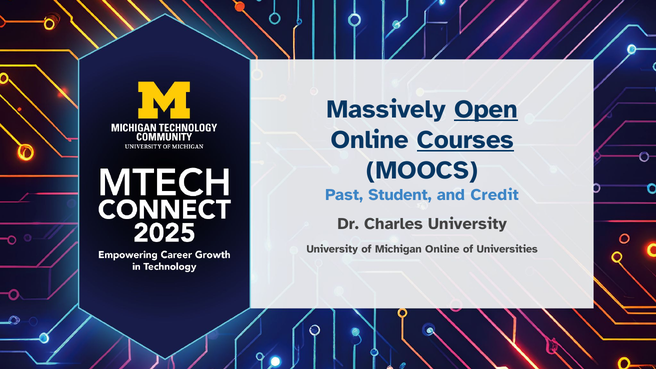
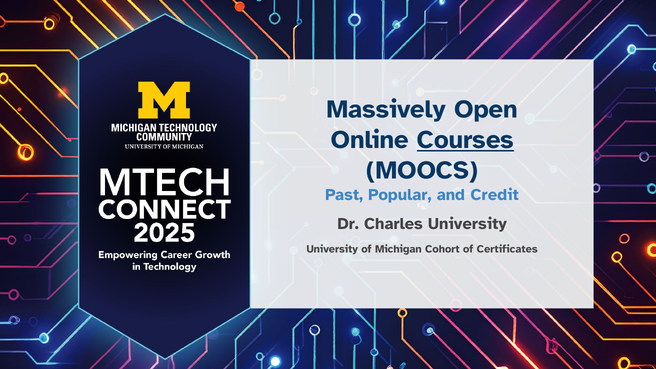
Open underline: present -> none
Student: Student -> Popular
Michigan Online: Online -> Cohort
Universities: Universities -> Certificates
